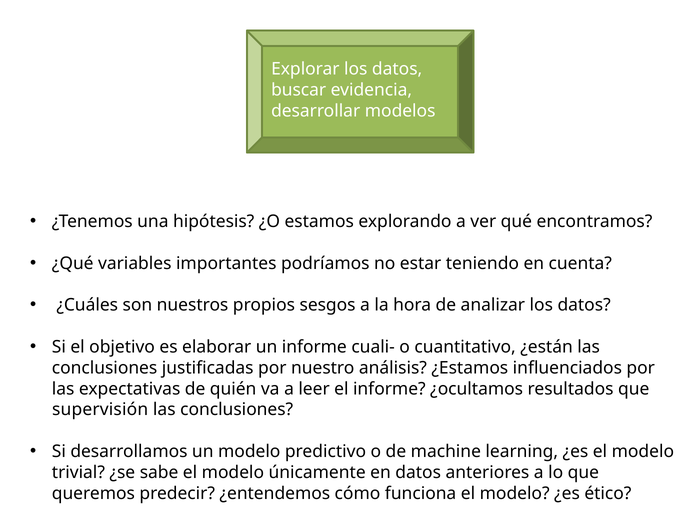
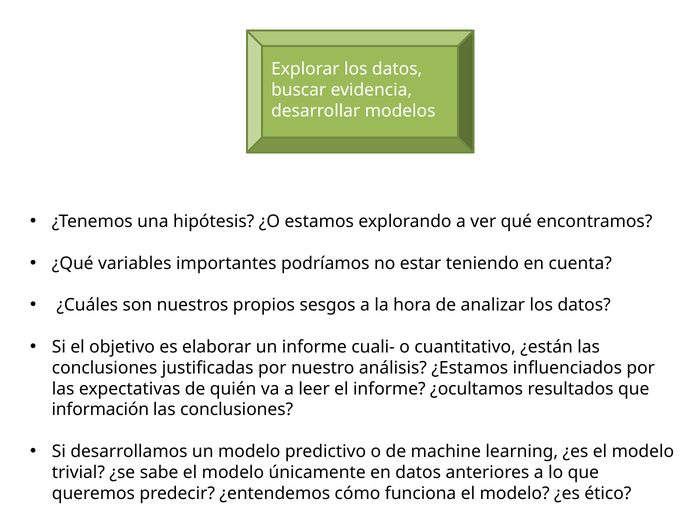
supervisión: supervisión -> información
